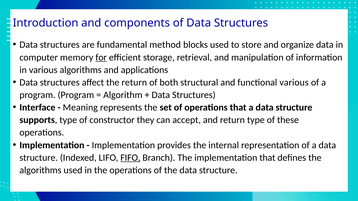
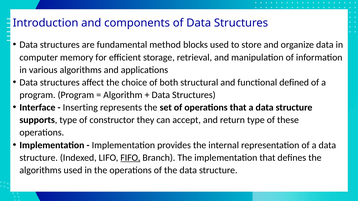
for underline: present -> none
the return: return -> choice
functional various: various -> defined
Meaning: Meaning -> Inserting
